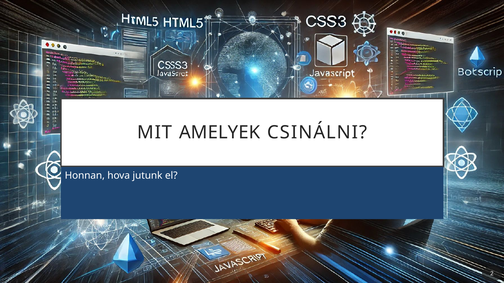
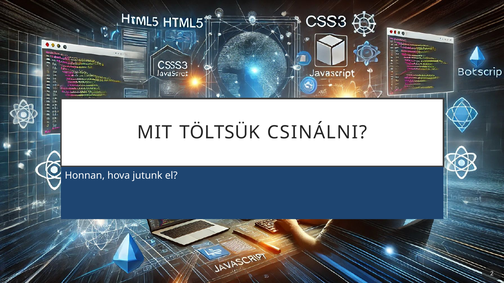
AMELYEK: AMELYEK -> TÖLTSÜK
